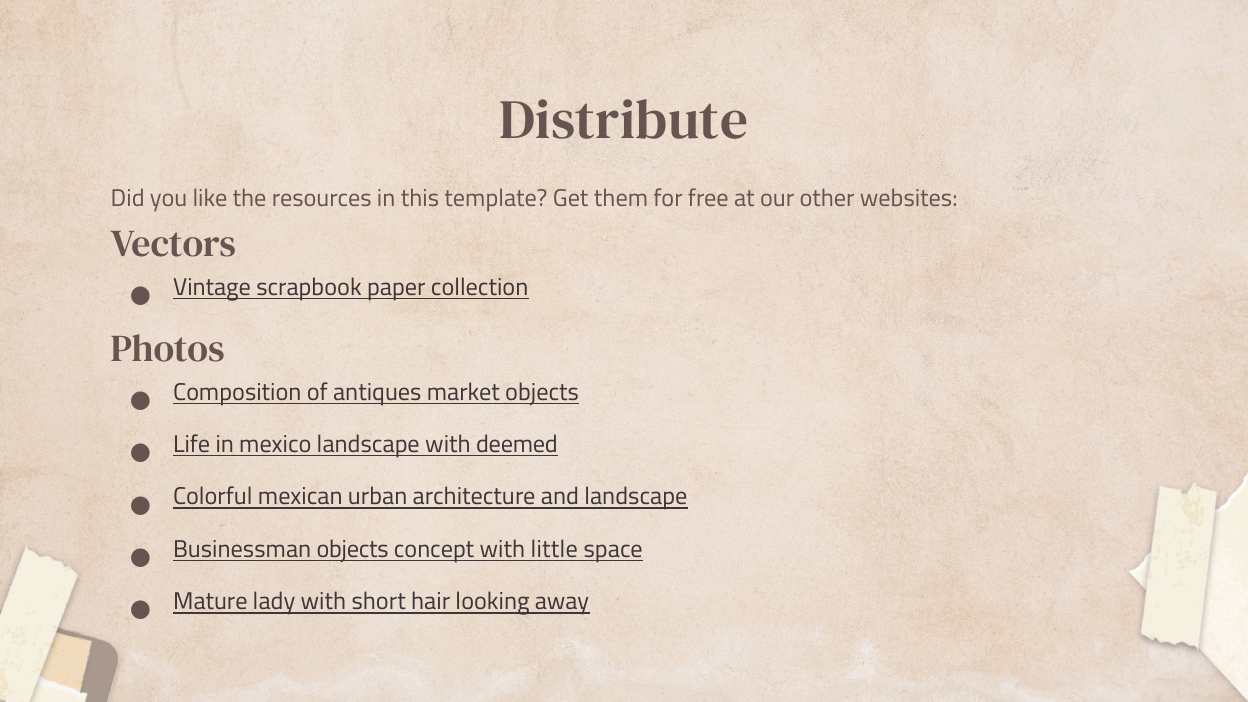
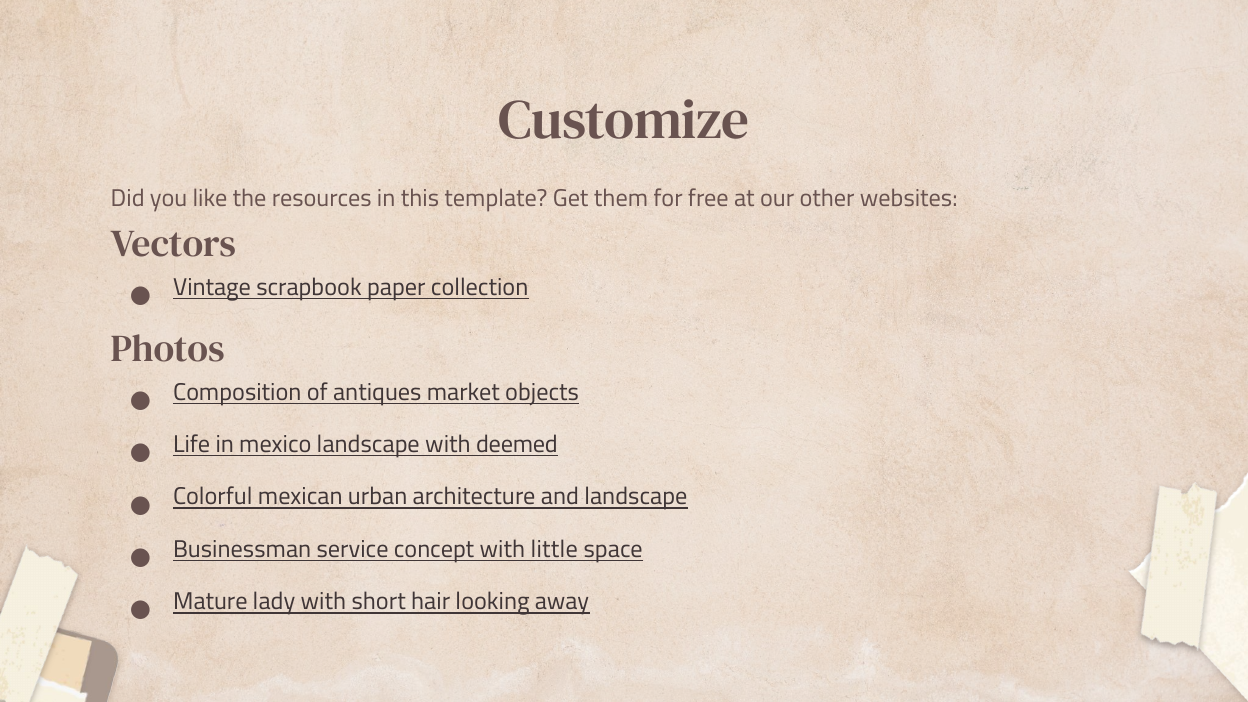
Distribute: Distribute -> Customize
Businessman objects: objects -> service
